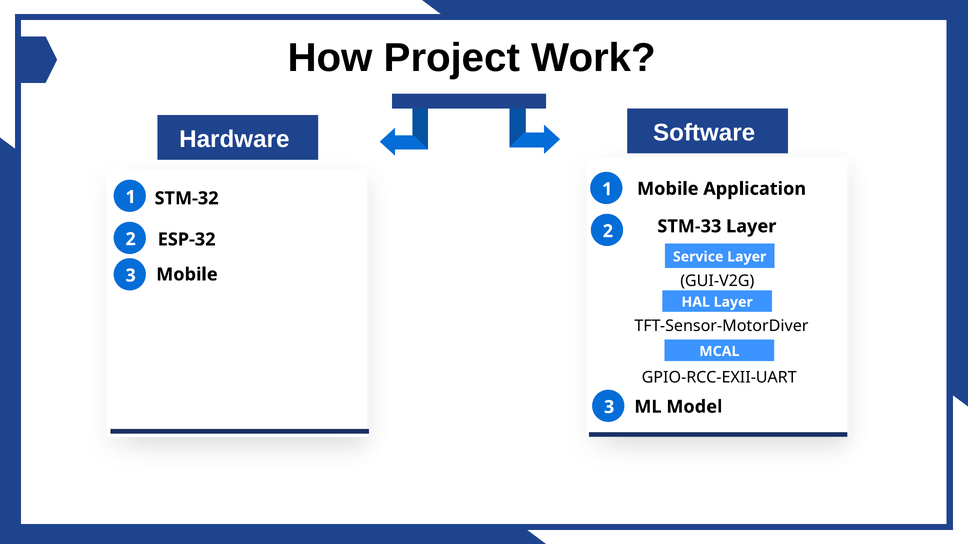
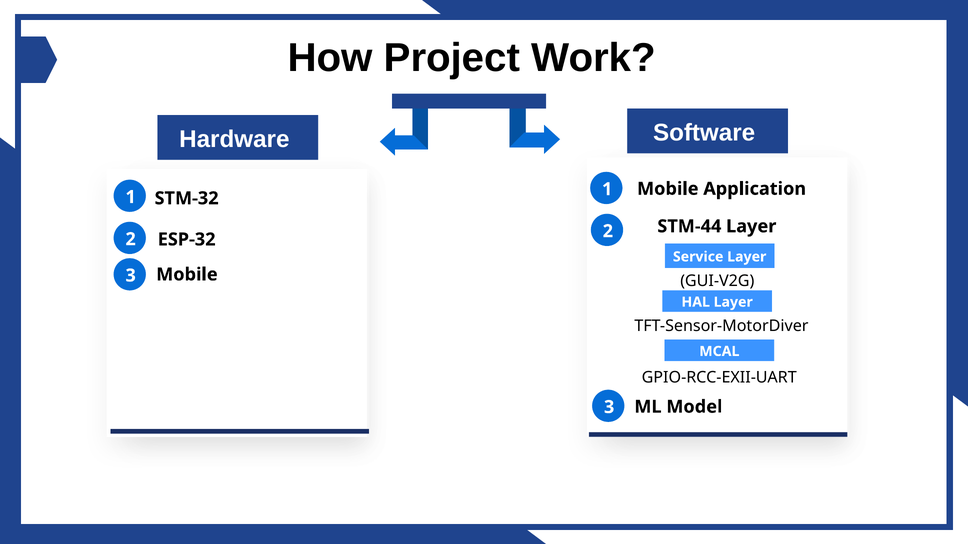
STM-33: STM-33 -> STM-44
